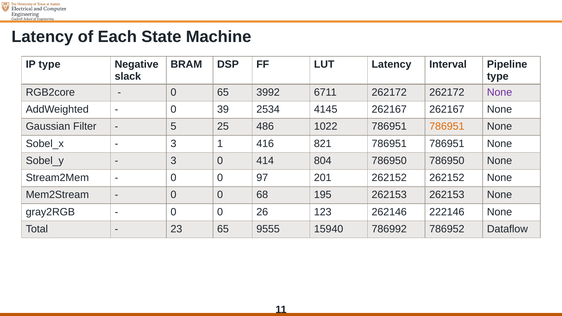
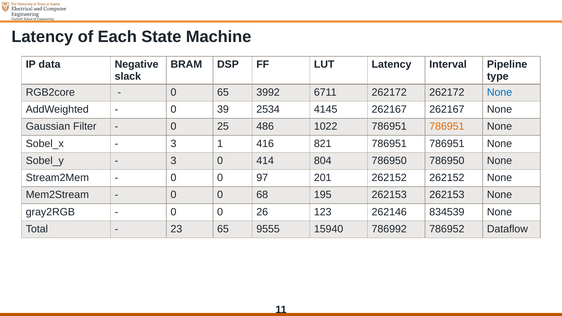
IP type: type -> data
None at (500, 92) colour: purple -> blue
5 at (174, 127): 5 -> 0
222146: 222146 -> 834539
